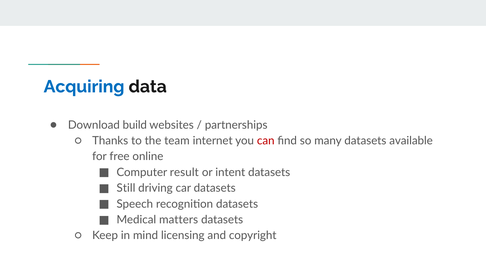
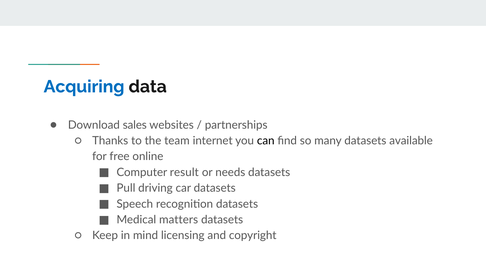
build: build -> sales
can colour: red -> black
intent: intent -> needs
Still: Still -> Pull
